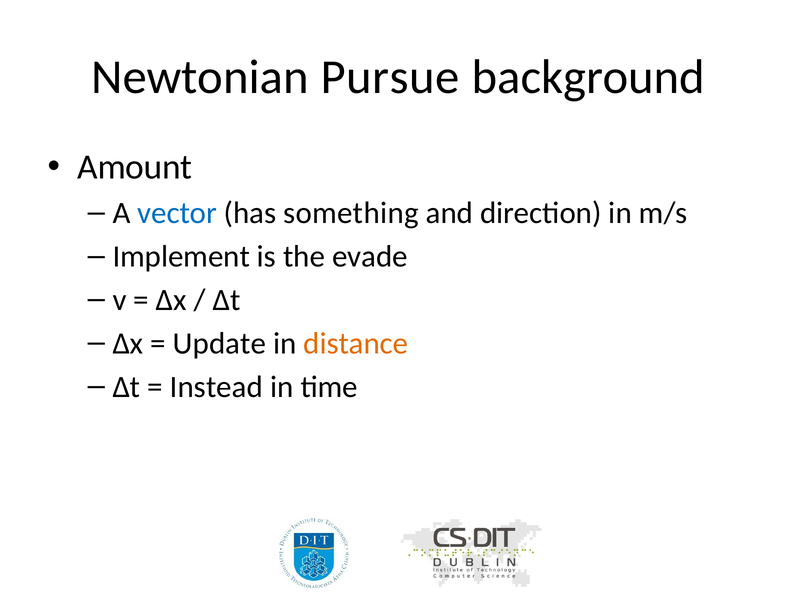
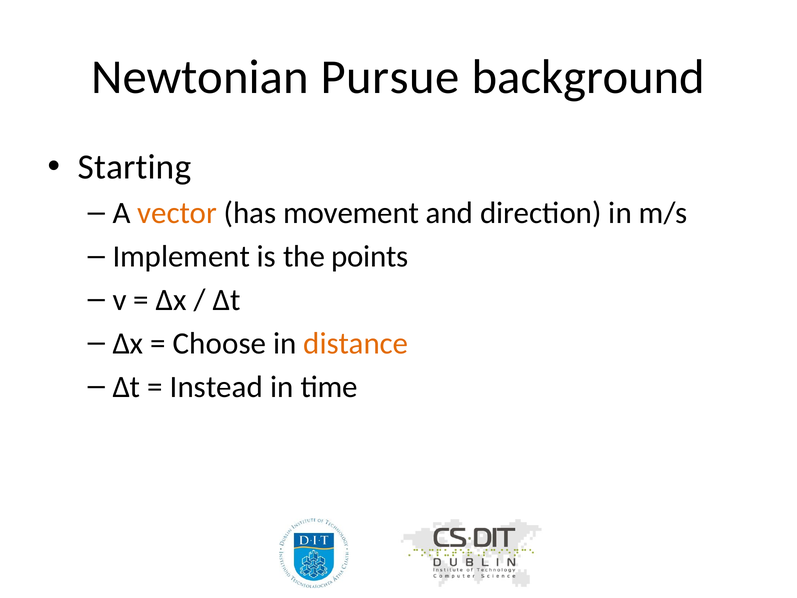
Amount: Amount -> Starting
vector colour: blue -> orange
something: something -> movement
evade: evade -> points
Update: Update -> Choose
